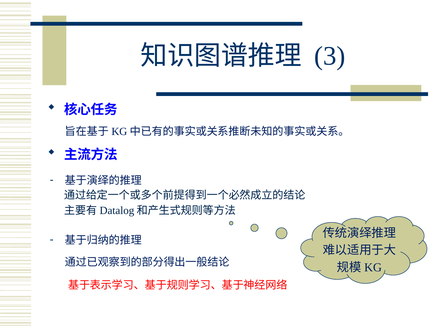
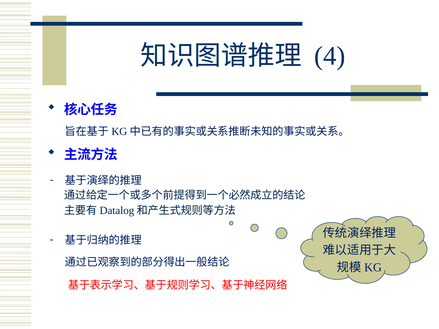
3: 3 -> 4
